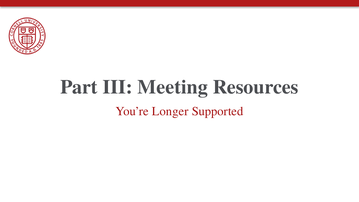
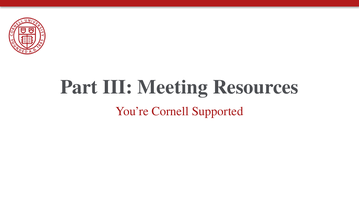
Longer: Longer -> Cornell
